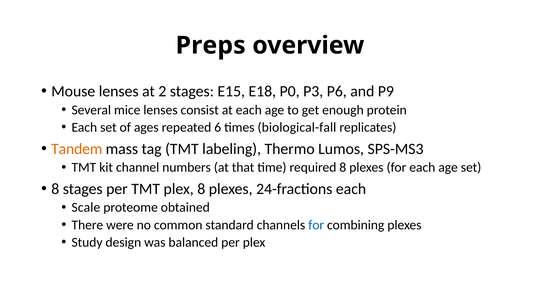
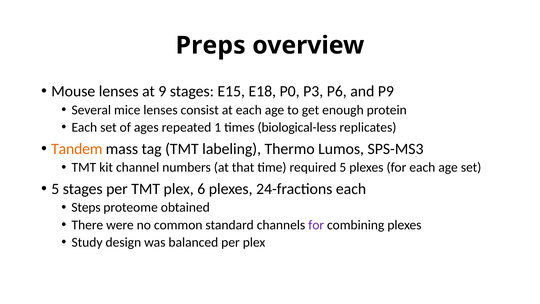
2: 2 -> 9
6: 6 -> 1
biological-fall: biological-fall -> biological-less
required 8: 8 -> 5
8 at (55, 189): 8 -> 5
plex 8: 8 -> 6
Scale: Scale -> Steps
for at (316, 225) colour: blue -> purple
